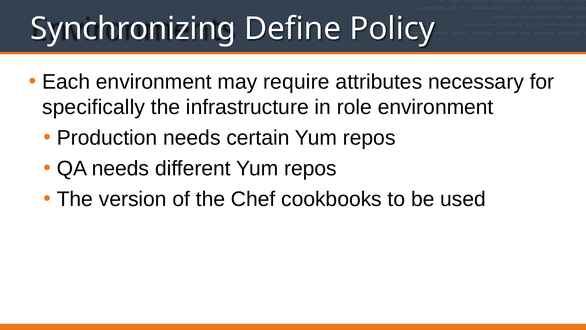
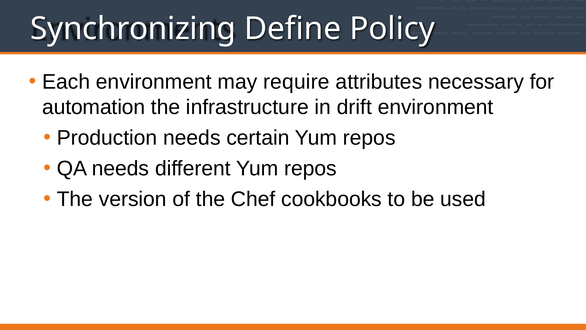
specifically: specifically -> automation
role: role -> drift
